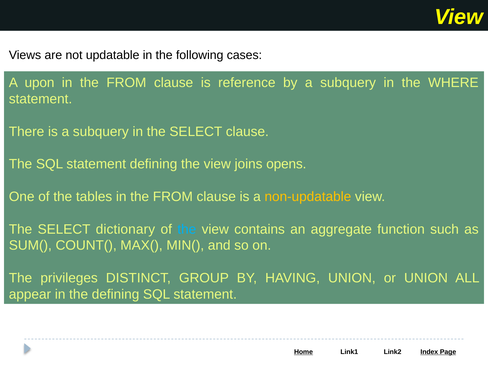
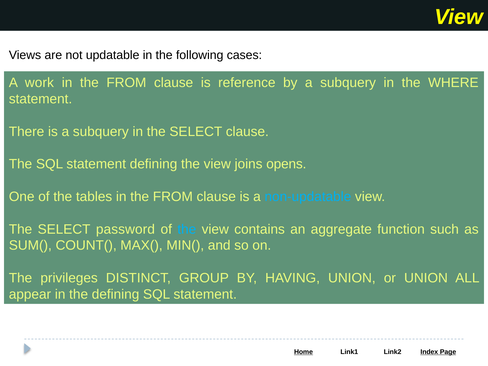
upon: upon -> work
non-updatable colour: yellow -> light blue
dictionary: dictionary -> password
